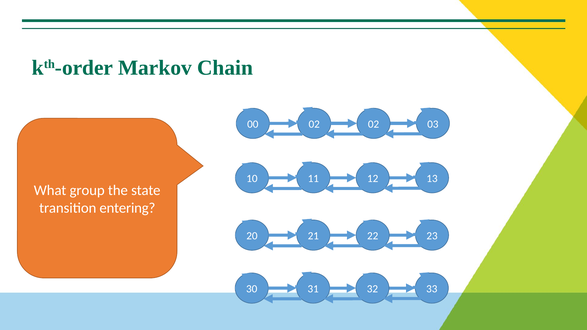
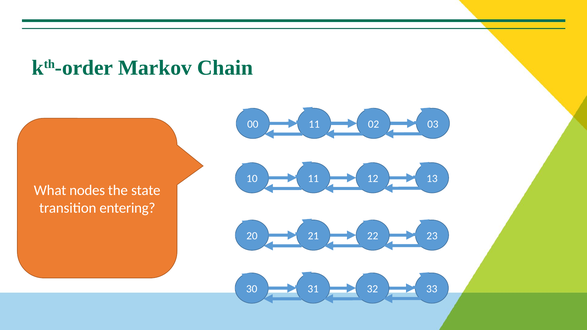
02 at (314, 124): 02 -> 11
group: group -> nodes
